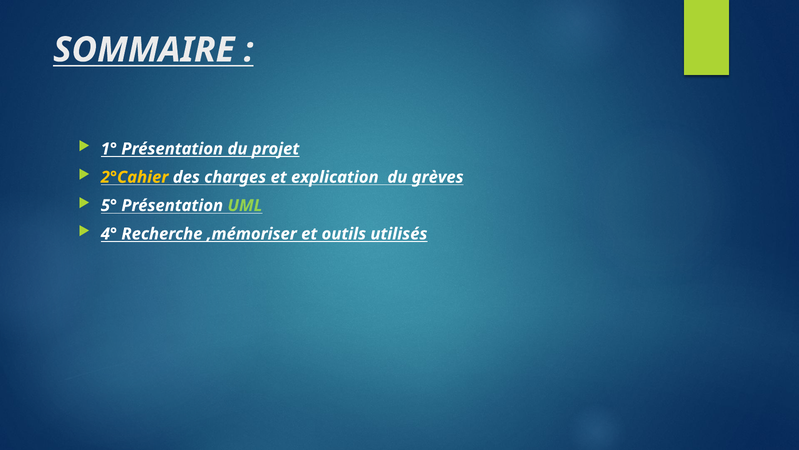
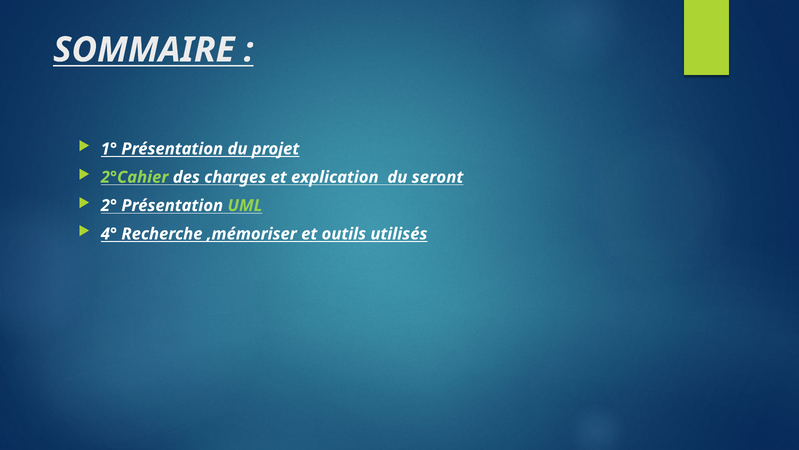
2°Cahier colour: yellow -> light green
grèves: grèves -> seront
5°: 5° -> 2°
